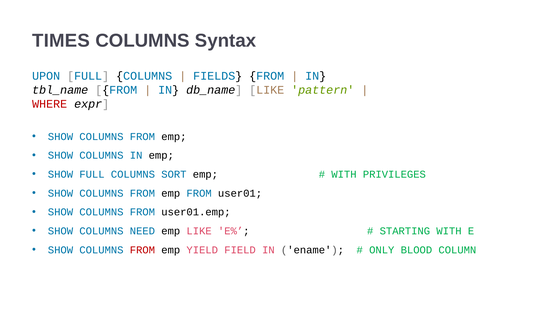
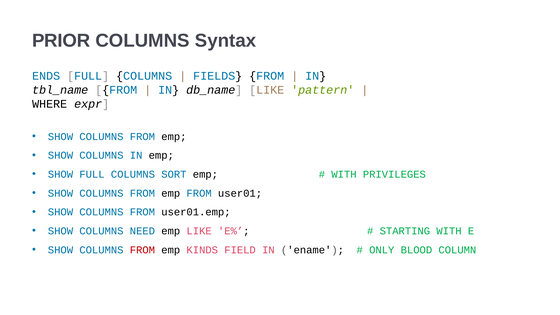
TIMES: TIMES -> PRIOR
UPON: UPON -> ENDS
WHERE colour: red -> black
YIELD: YIELD -> KINDS
